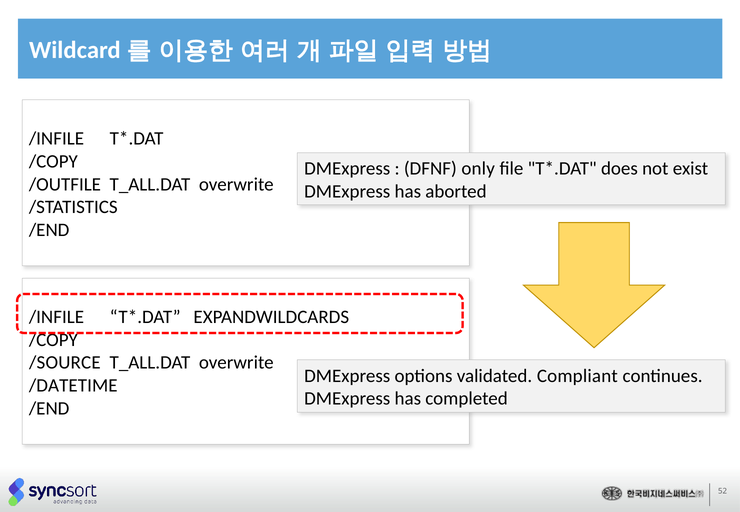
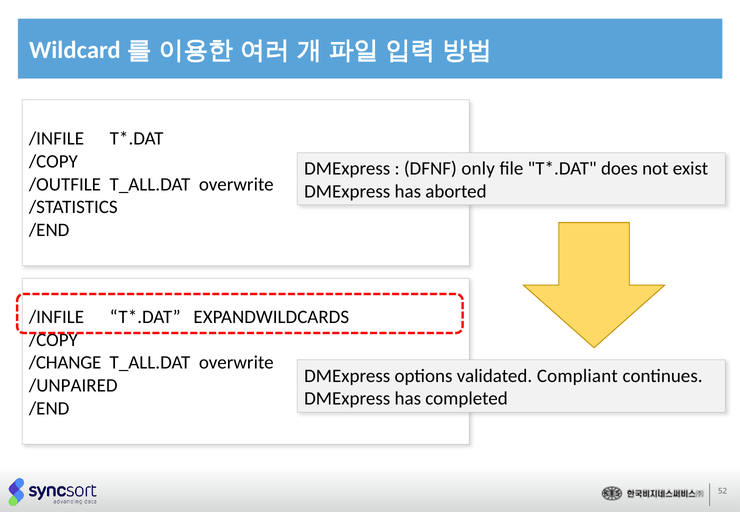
/SOURCE: /SOURCE -> /CHANGE
/DATETIME: /DATETIME -> /UNPAIRED
